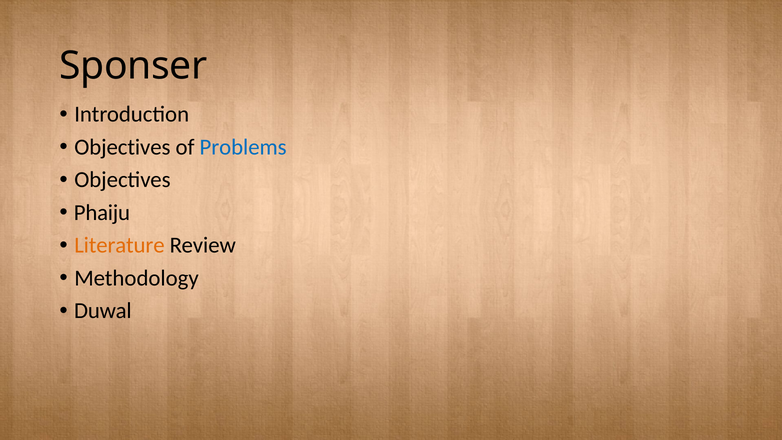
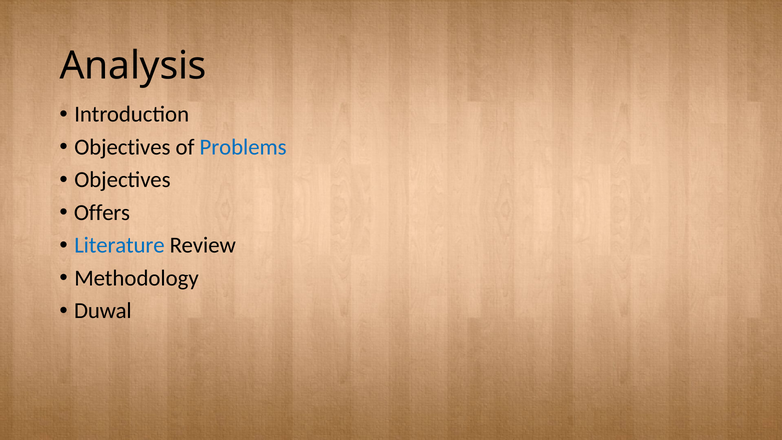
Sponser: Sponser -> Analysis
Phaiju: Phaiju -> Offers
Literature colour: orange -> blue
